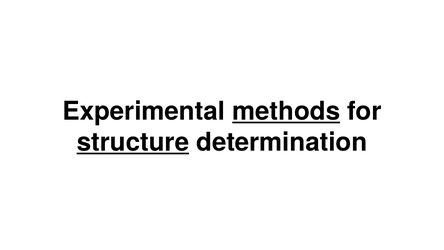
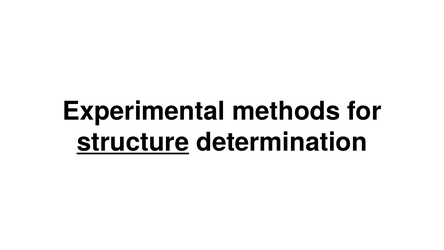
methods underline: present -> none
